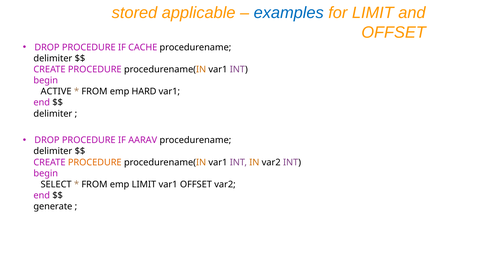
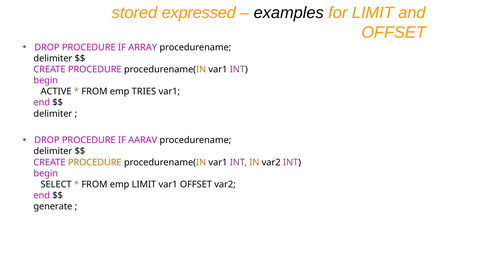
applicable: applicable -> expressed
examples colour: blue -> black
CACHE: CACHE -> ARRAY
HARD: HARD -> TRIES
